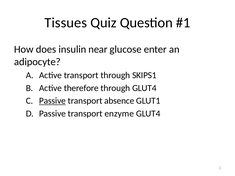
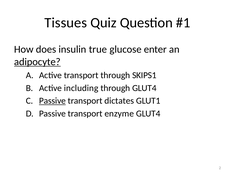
near: near -> true
adipocyte underline: none -> present
therefore: therefore -> including
absence: absence -> dictates
